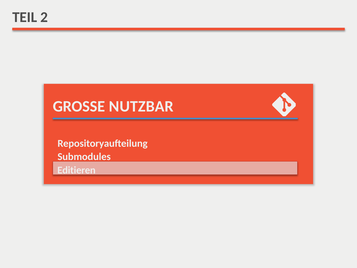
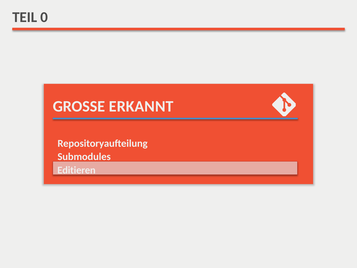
2: 2 -> 0
NUTZBAR: NUTZBAR -> ERKANNT
